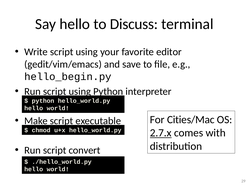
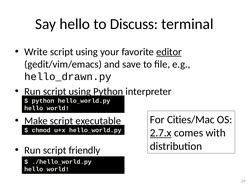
editor underline: none -> present
hello_begin.py: hello_begin.py -> hello_drawn.py
convert: convert -> friendly
